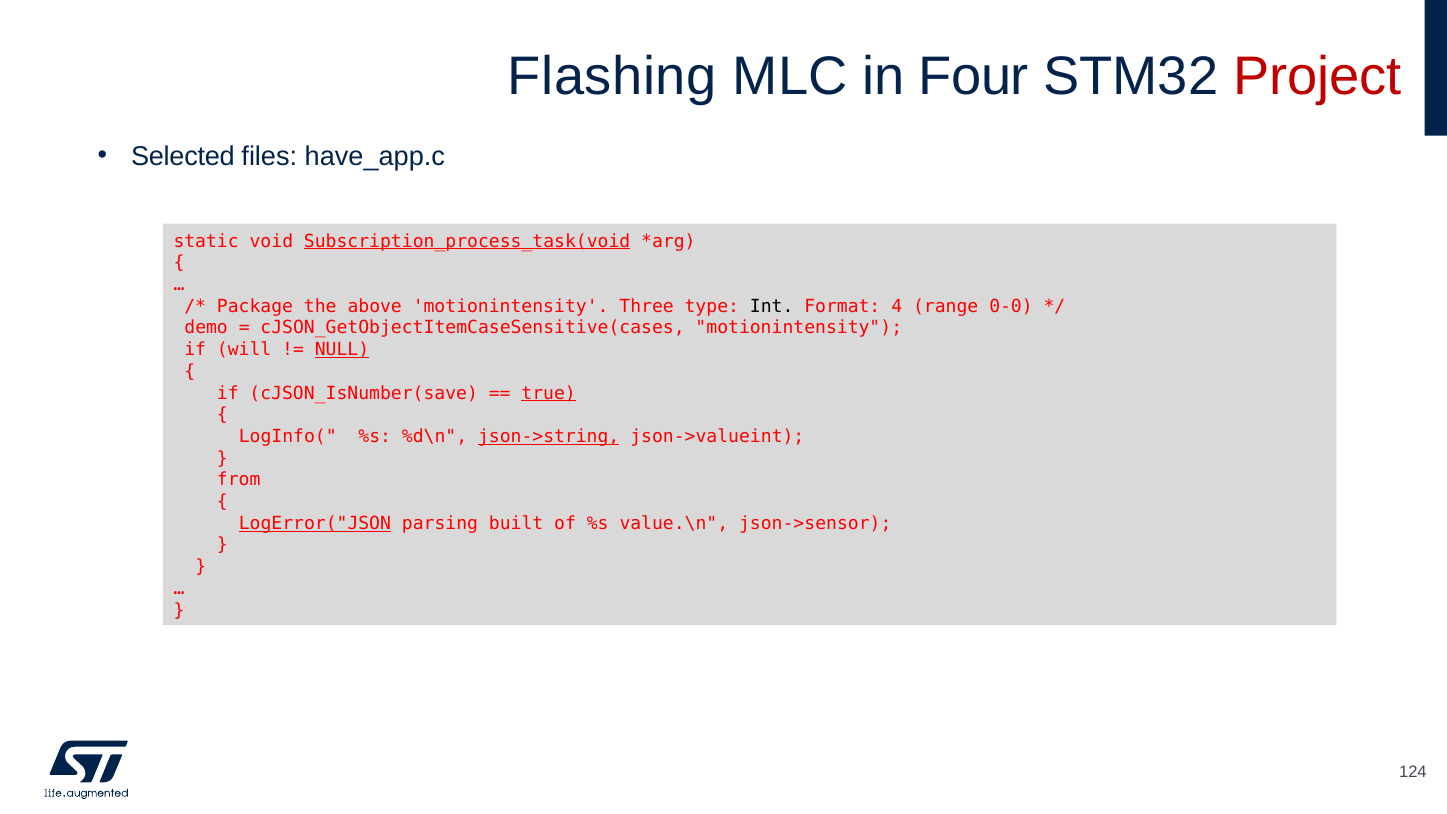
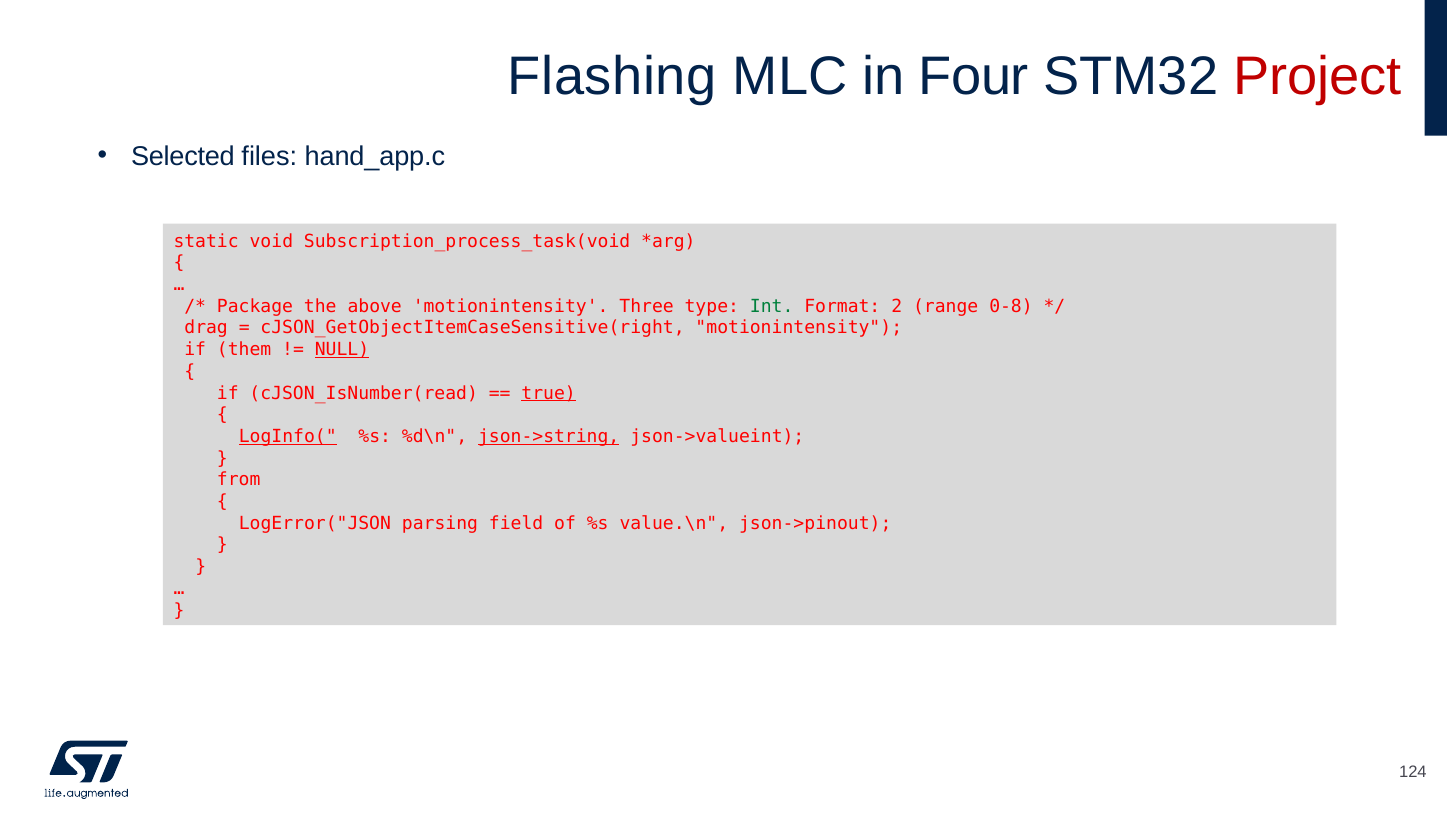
have_app.c: have_app.c -> hand_app.c
Subscription_process_task(void underline: present -> none
Int colour: black -> green
4: 4 -> 2
0-0: 0-0 -> 0-8
demo: demo -> drag
cJSON_GetObjectItemCaseSensitive(cases: cJSON_GetObjectItemCaseSensitive(cases -> cJSON_GetObjectItemCaseSensitive(right
will: will -> them
cJSON_IsNumber(save: cJSON_IsNumber(save -> cJSON_IsNumber(read
LogInfo( underline: none -> present
LogError("JSON underline: present -> none
built: built -> field
json->sensor: json->sensor -> json->pinout
